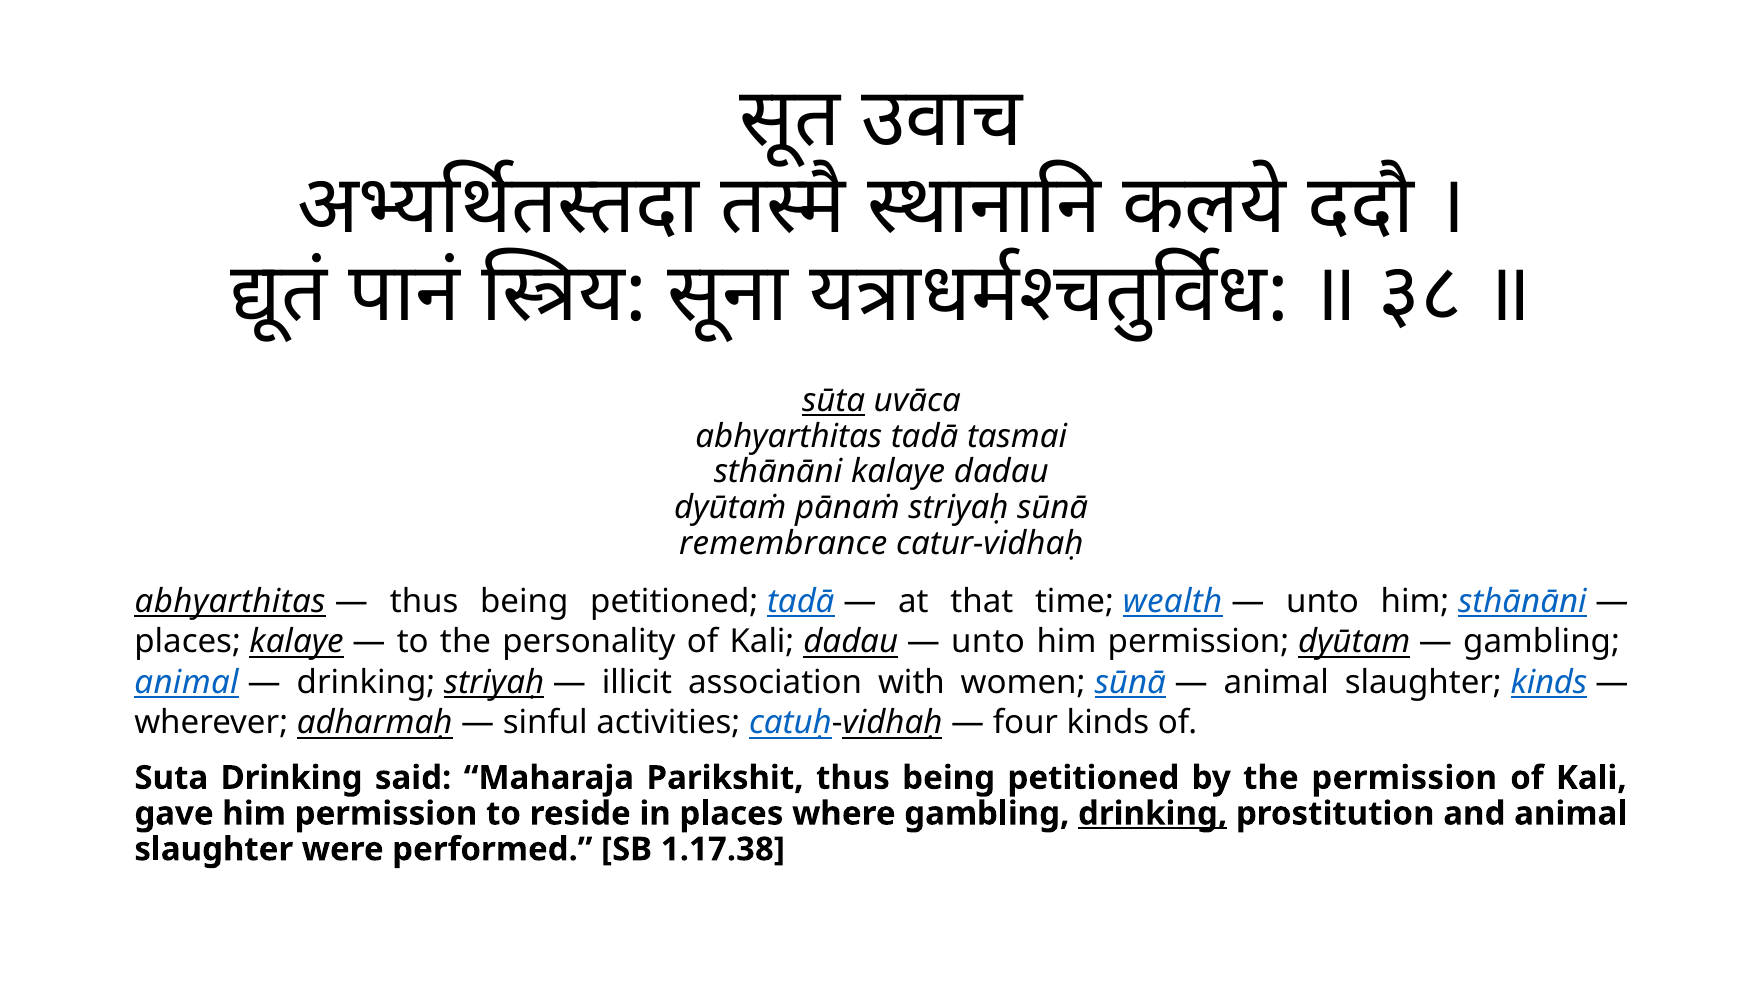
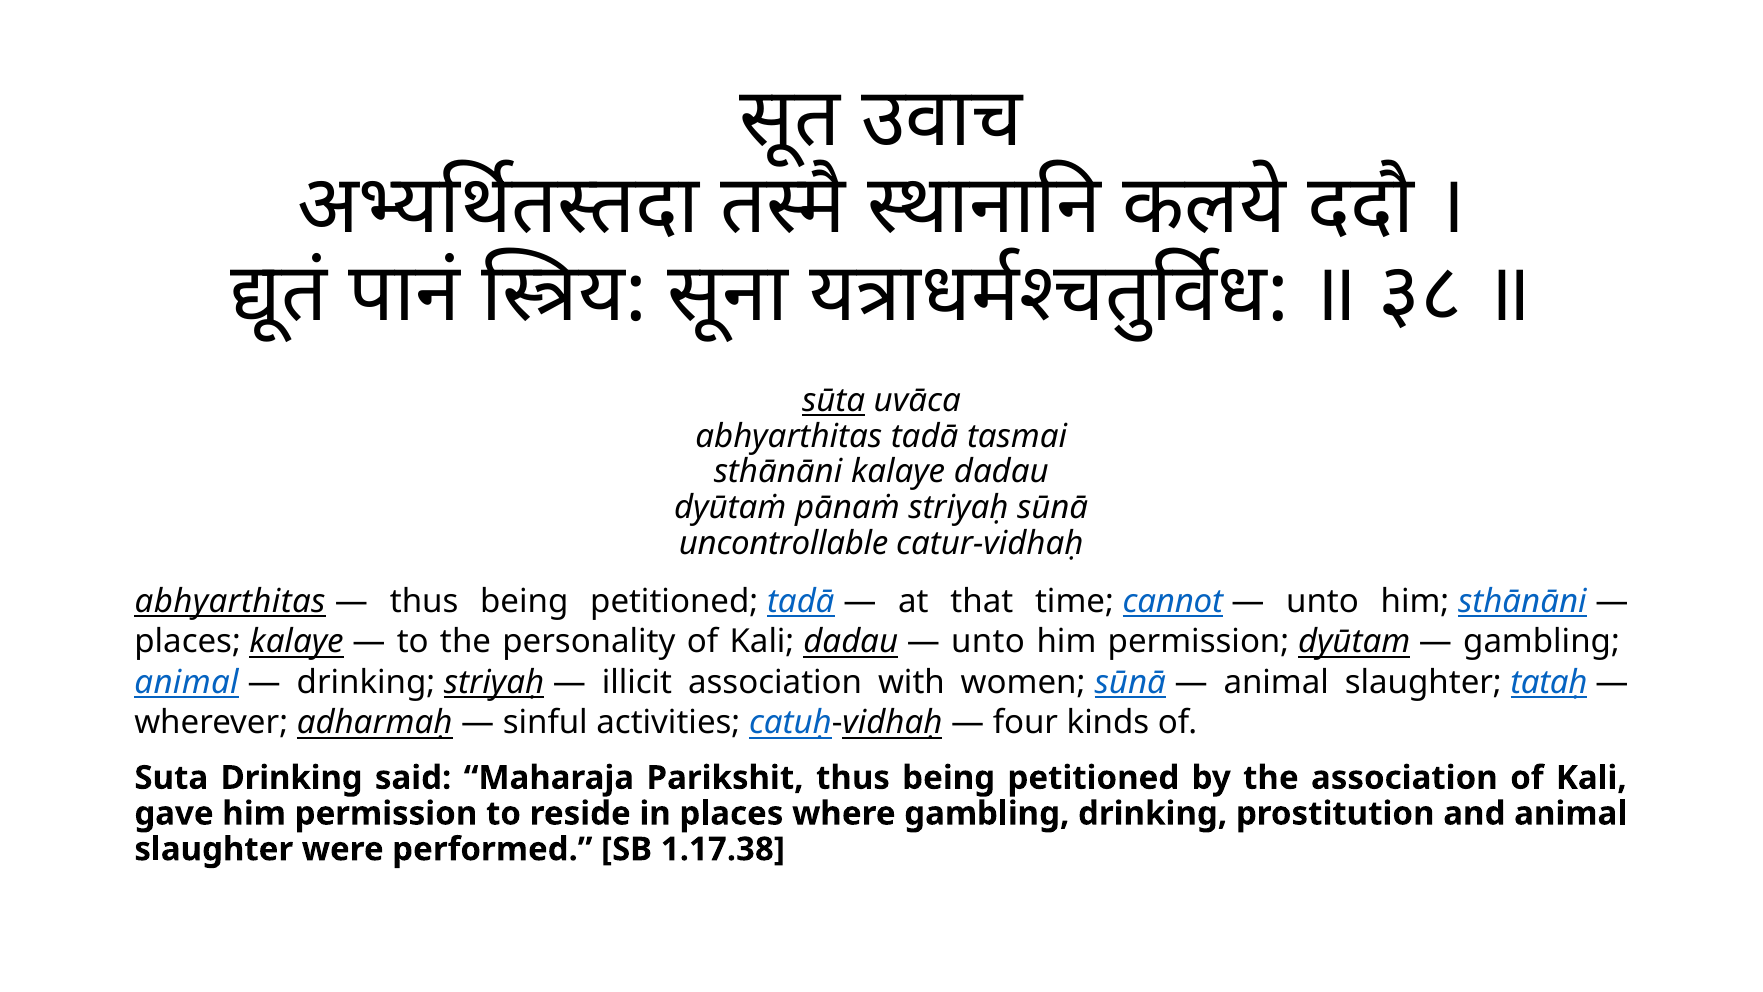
remembrance: remembrance -> uncontrollable
wealth: wealth -> cannot
slaughter kinds: kinds -> tataḥ
the permission: permission -> association
drinking at (1153, 813) underline: present -> none
